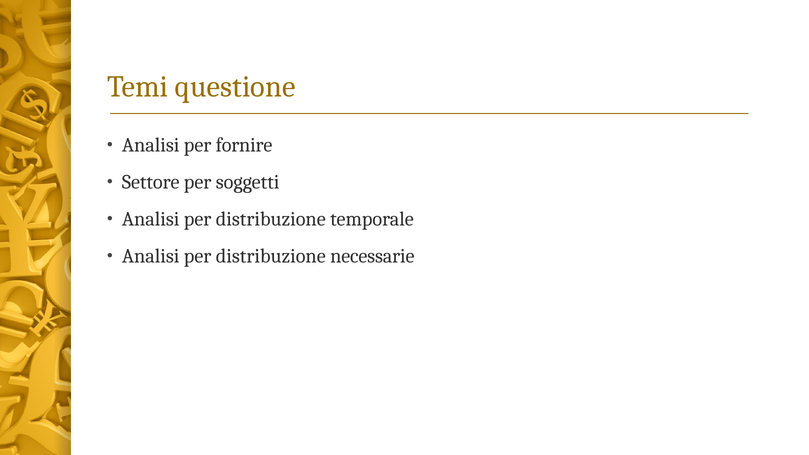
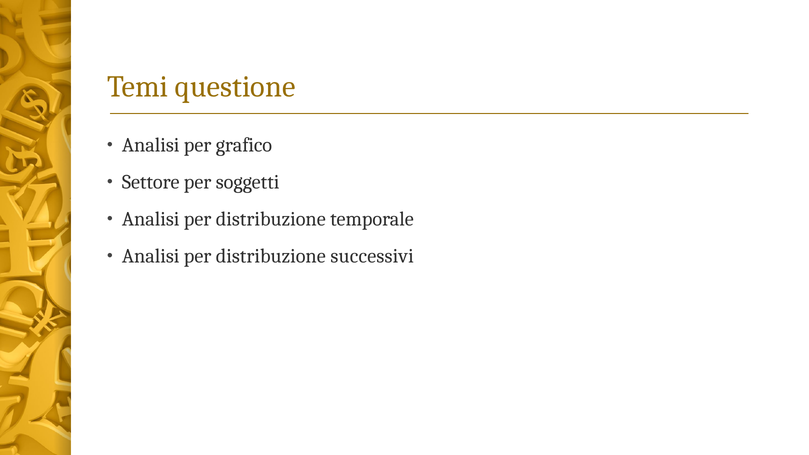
fornire: fornire -> grafico
necessarie: necessarie -> successivi
